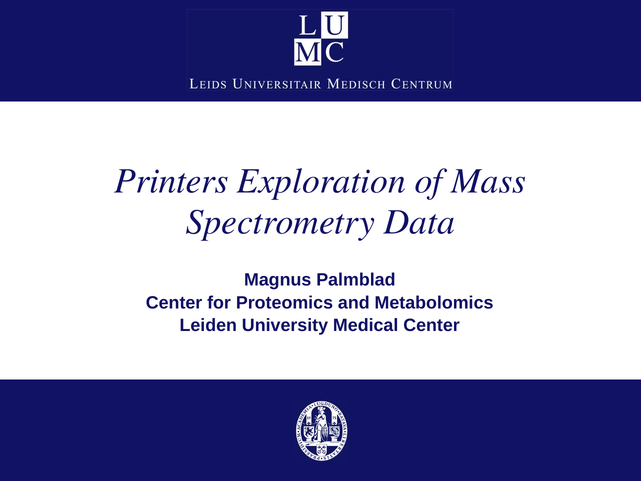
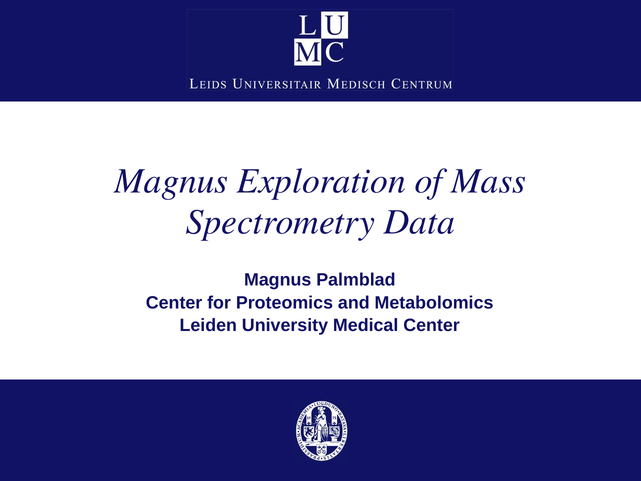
Printers at (171, 181): Printers -> Magnus
